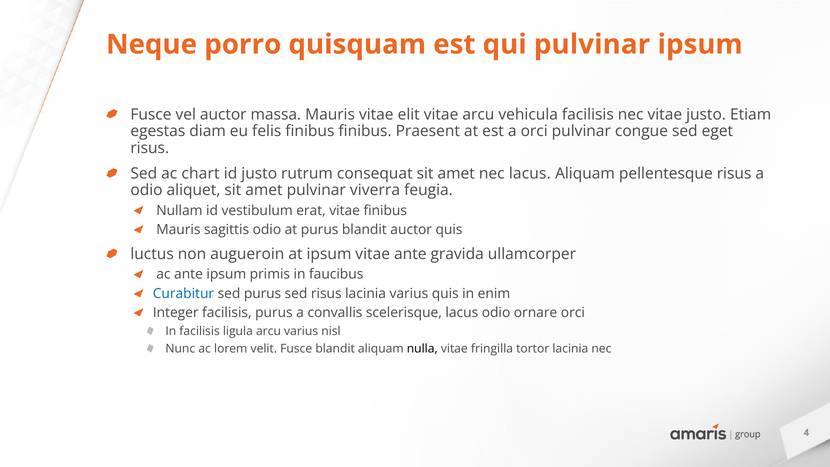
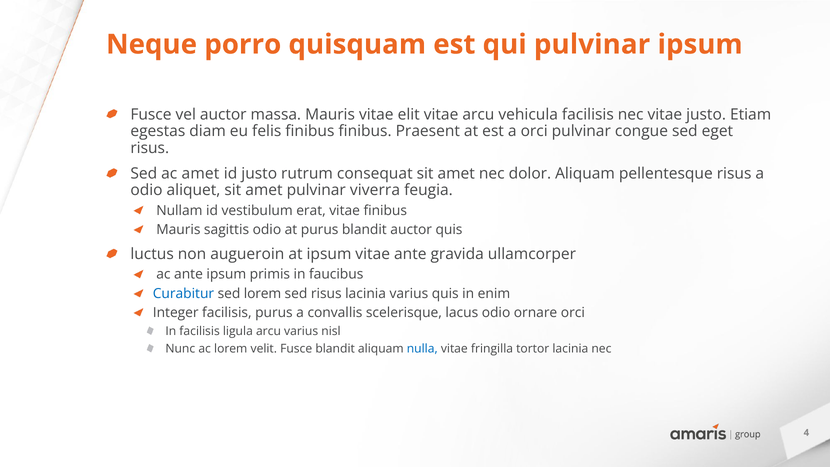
ac chart: chart -> amet
nec lacus: lacus -> dolor
sed purus: purus -> lorem
nulla colour: black -> blue
